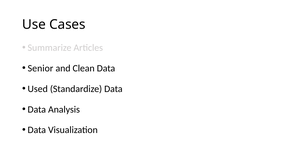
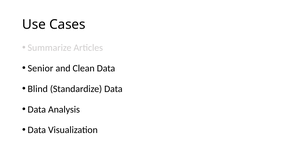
Used: Used -> Blind
